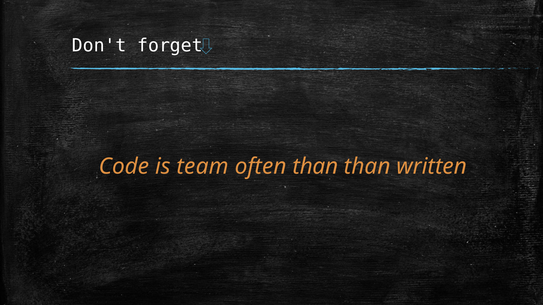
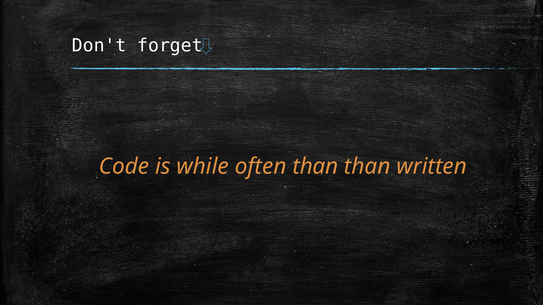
team: team -> while
